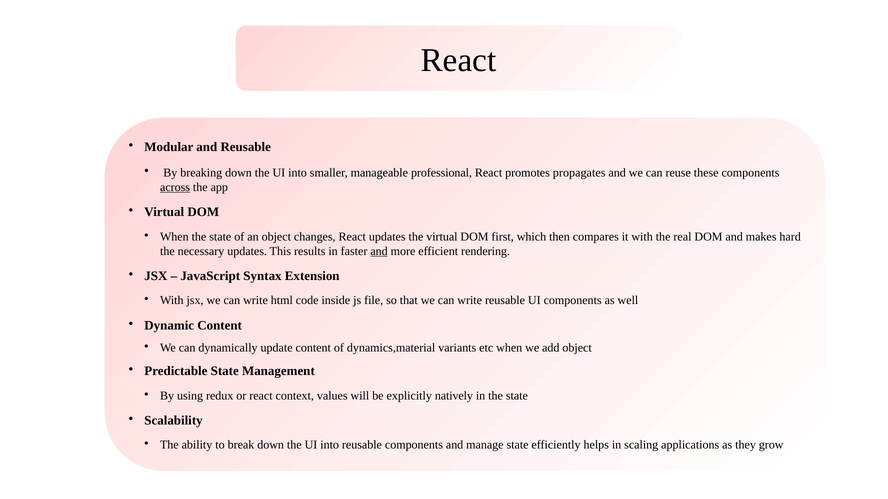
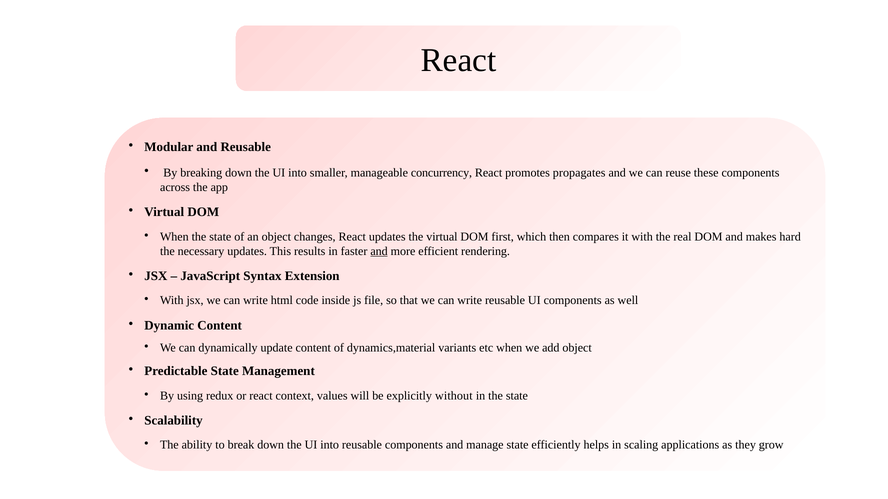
professional: professional -> concurrency
across underline: present -> none
natively: natively -> without
